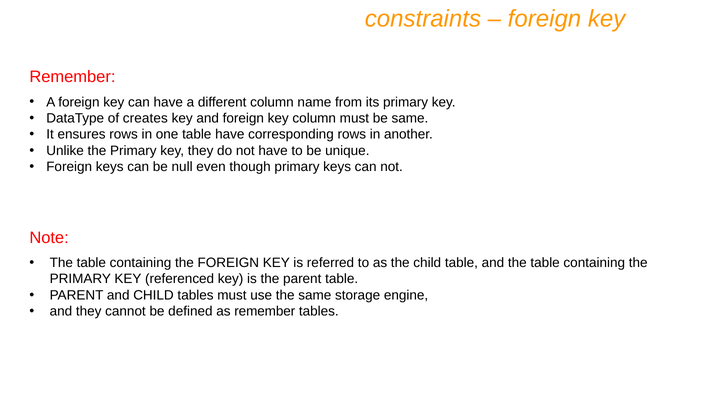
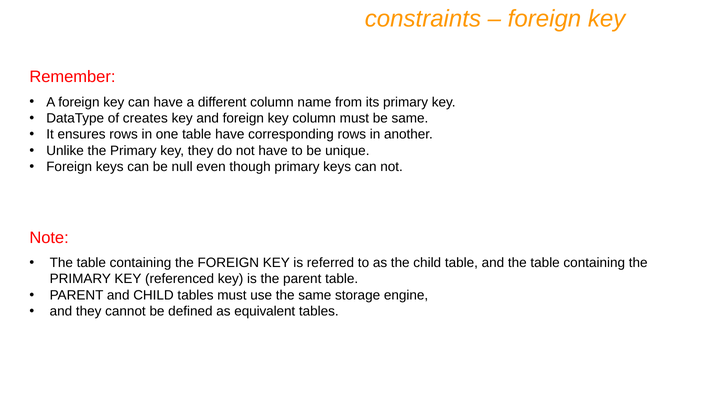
as remember: remember -> equivalent
